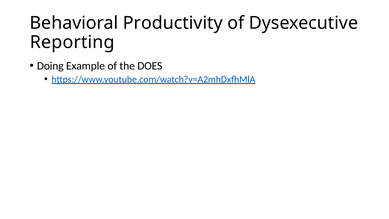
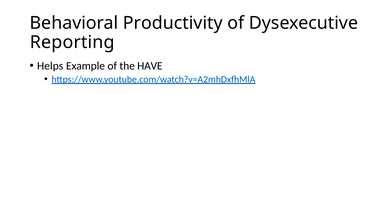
Doing: Doing -> Helps
DOES: DOES -> HAVE
